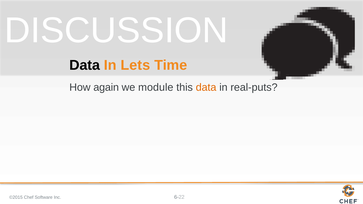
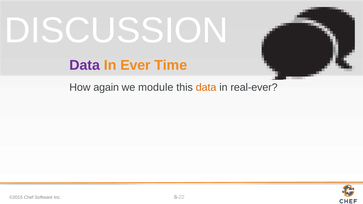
Data at (85, 65) colour: black -> purple
Lets: Lets -> Ever
real-puts: real-puts -> real-ever
